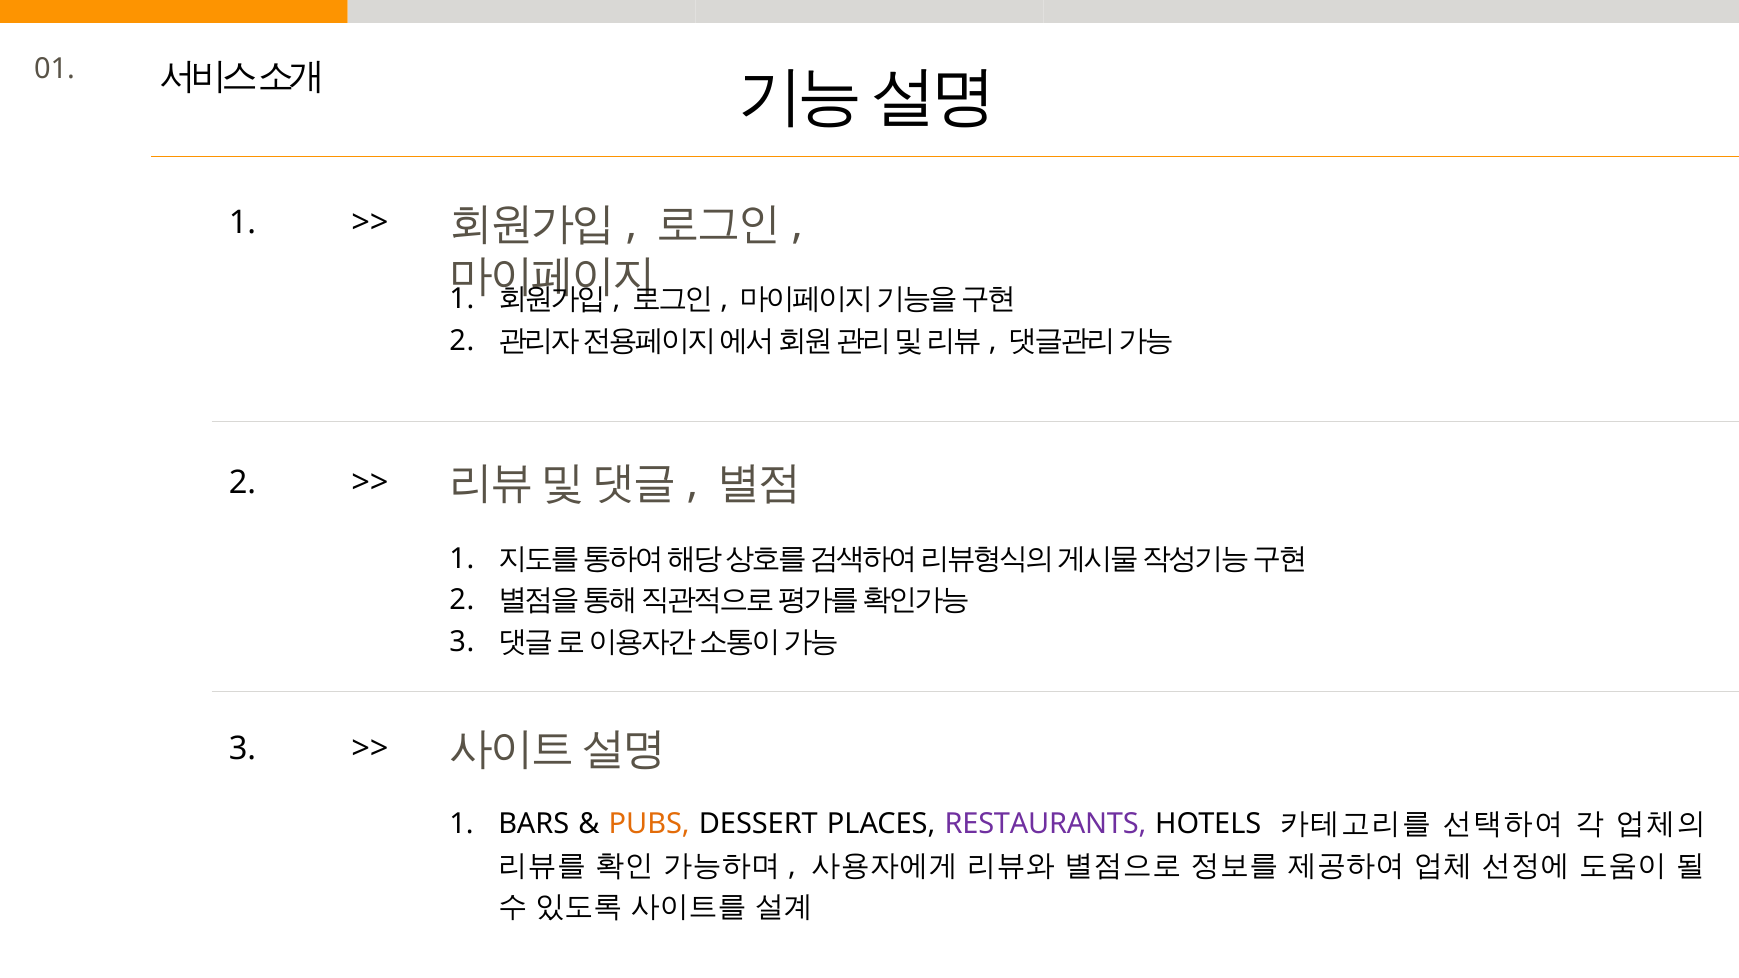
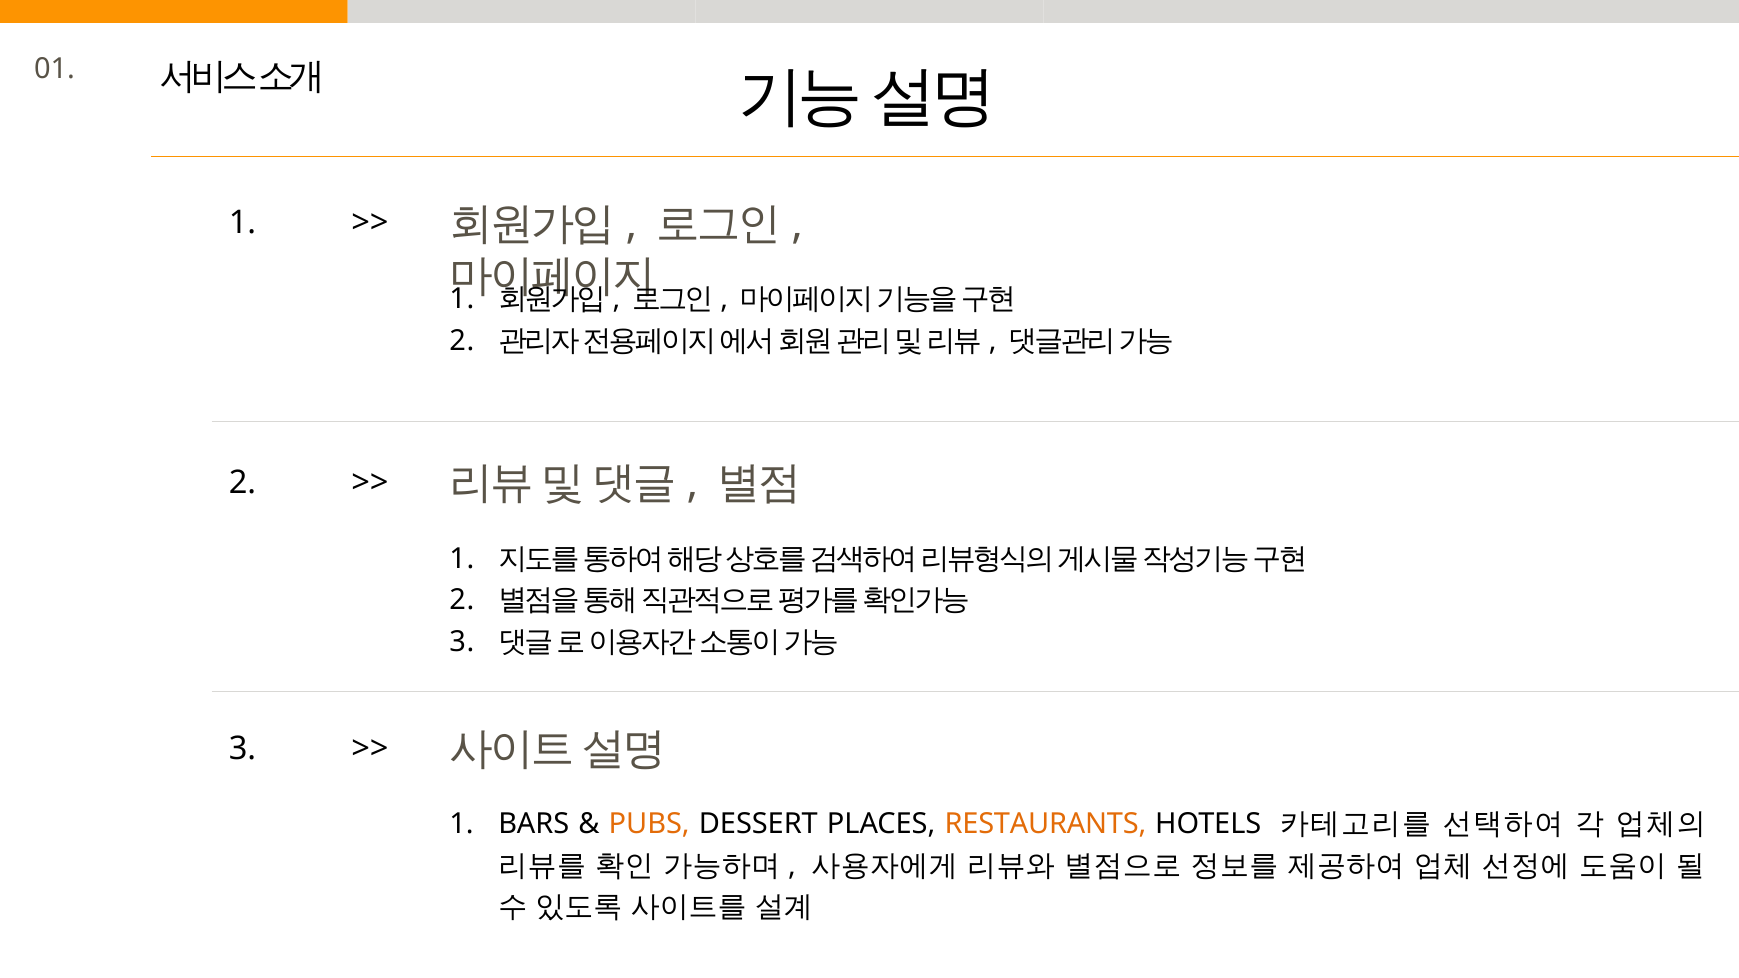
RESTAURANTS colour: purple -> orange
